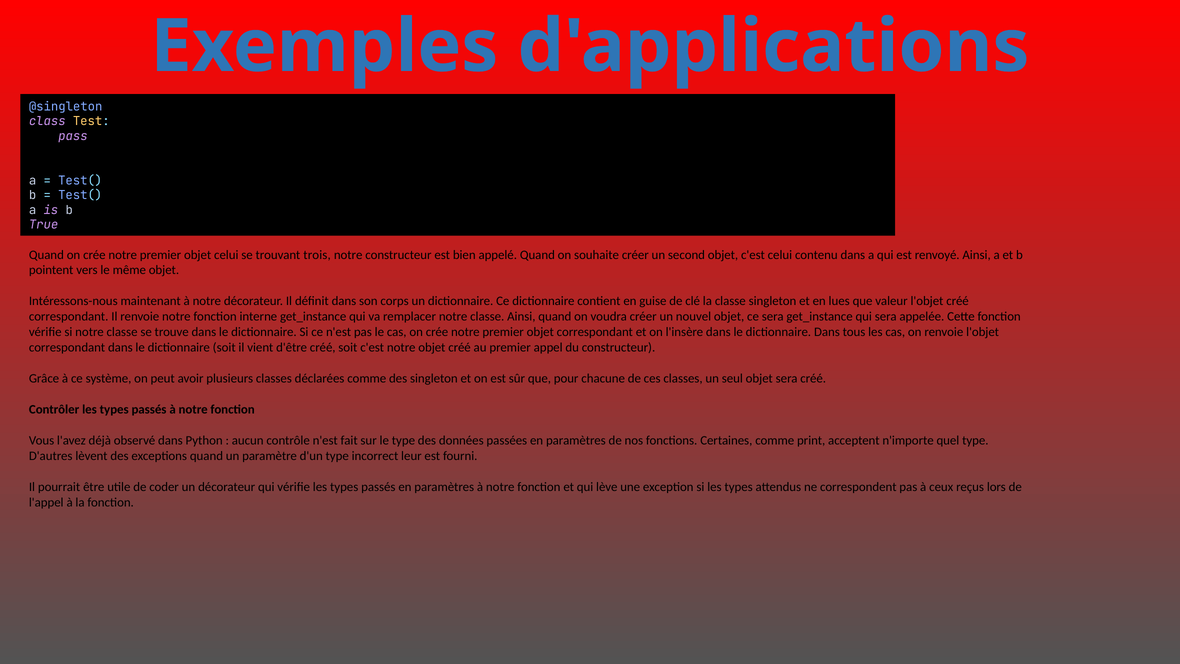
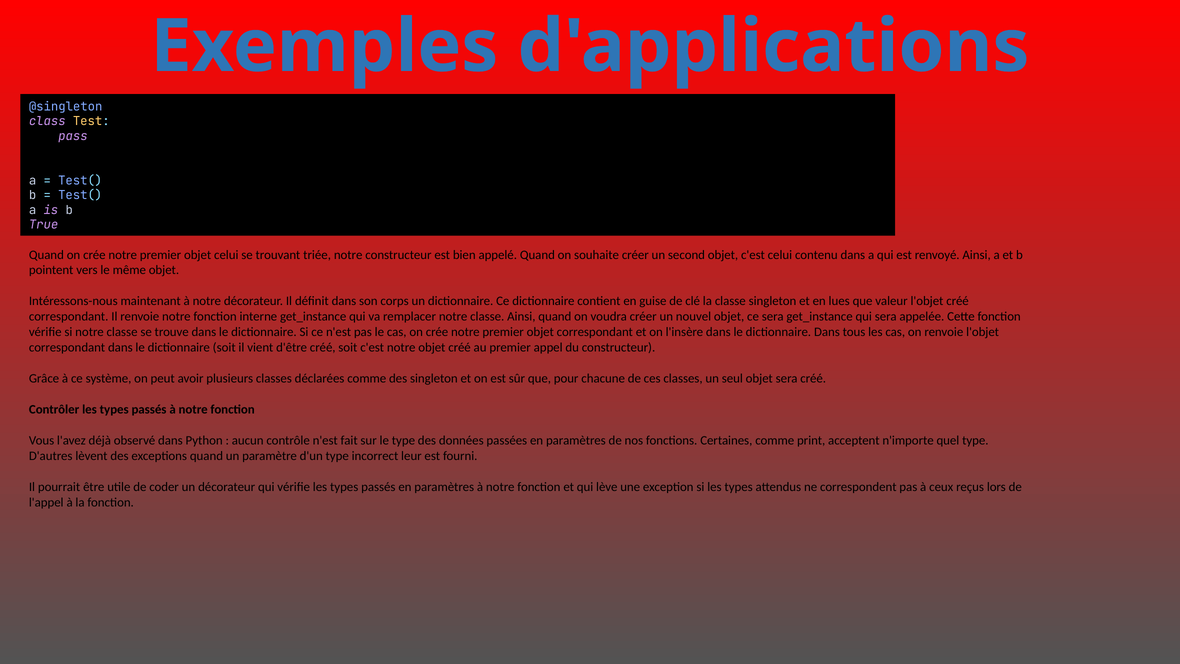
trois: trois -> triée
